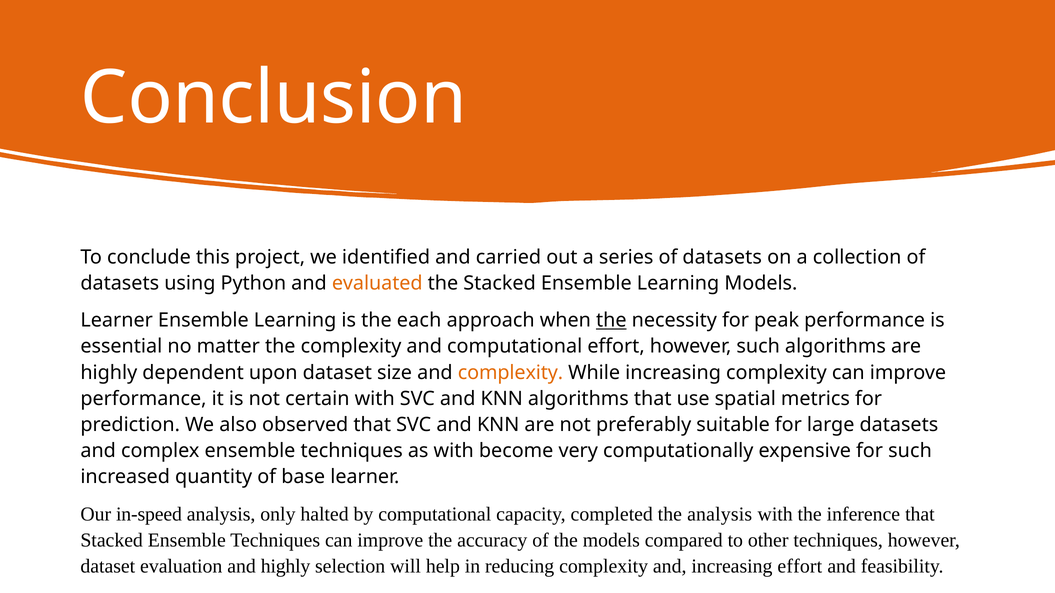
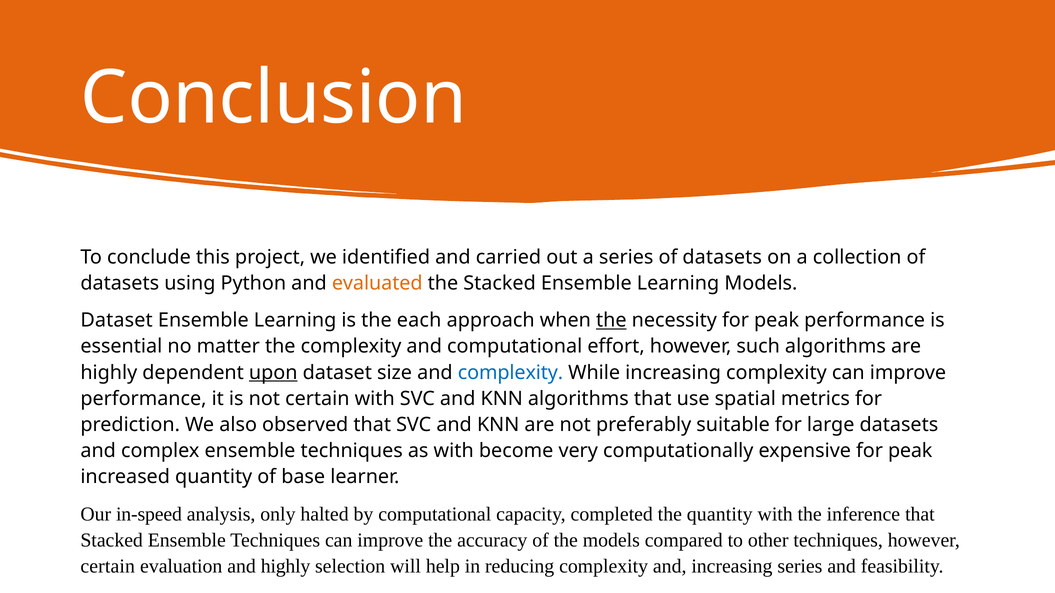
Learner at (117, 321): Learner -> Dataset
upon underline: none -> present
complexity at (510, 373) colour: orange -> blue
expensive for such: such -> peak
the analysis: analysis -> quantity
dataset at (108, 567): dataset -> certain
increasing effort: effort -> series
